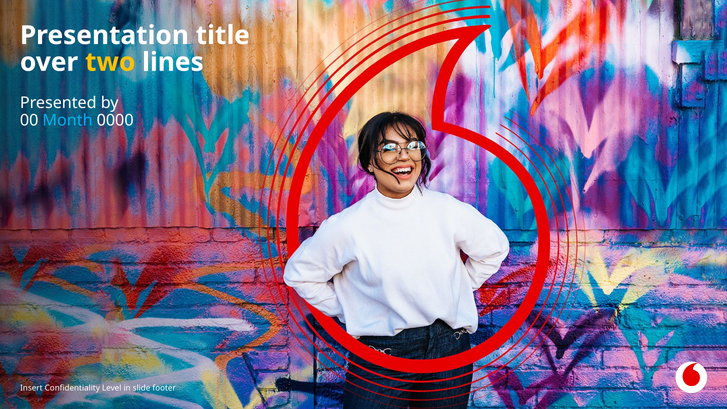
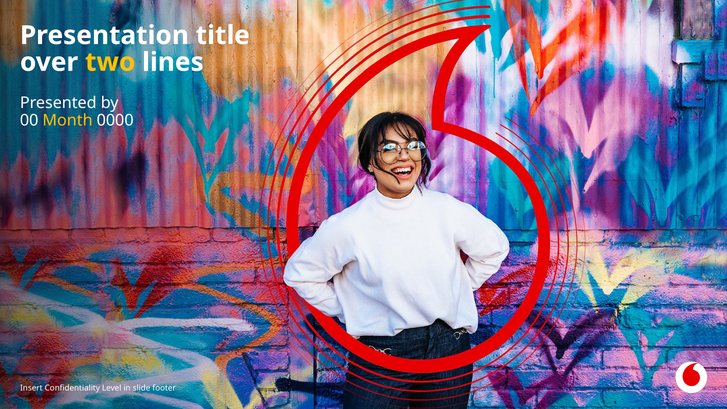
Month colour: light blue -> yellow
